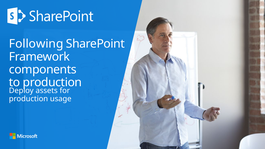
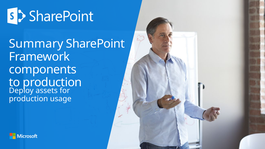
Following: Following -> Summary
